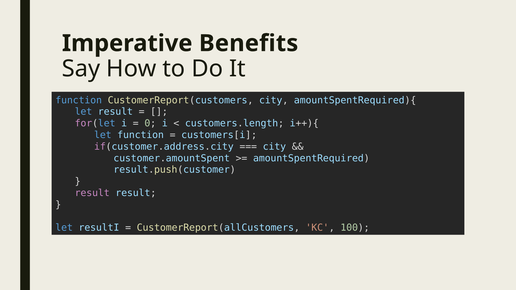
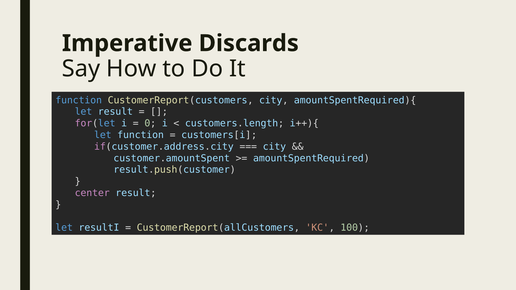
Benefits: Benefits -> Discards
result at (92, 193): result -> center
